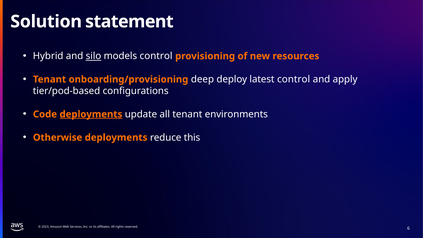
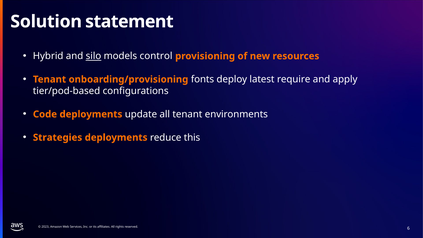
deep: deep -> fonts
latest control: control -> require
deployments at (91, 114) underline: present -> none
Otherwise: Otherwise -> Strategies
